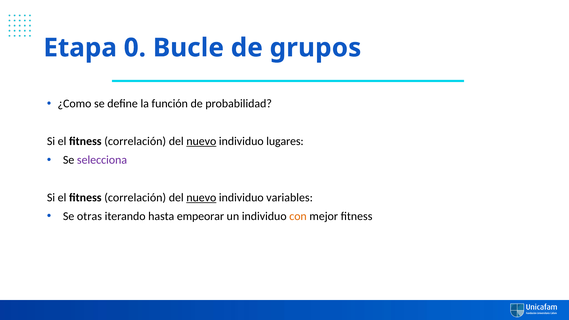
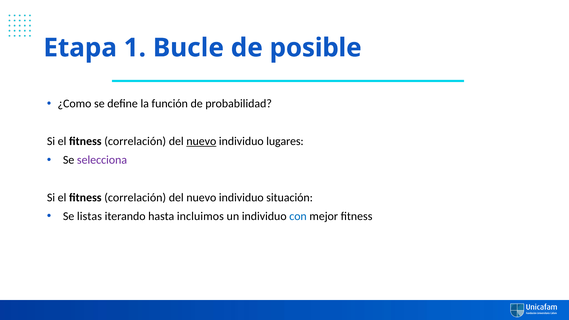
0: 0 -> 1
grupos: grupos -> posible
nuevo at (201, 197) underline: present -> none
variables: variables -> situación
otras: otras -> listas
empeorar: empeorar -> incluimos
con colour: orange -> blue
